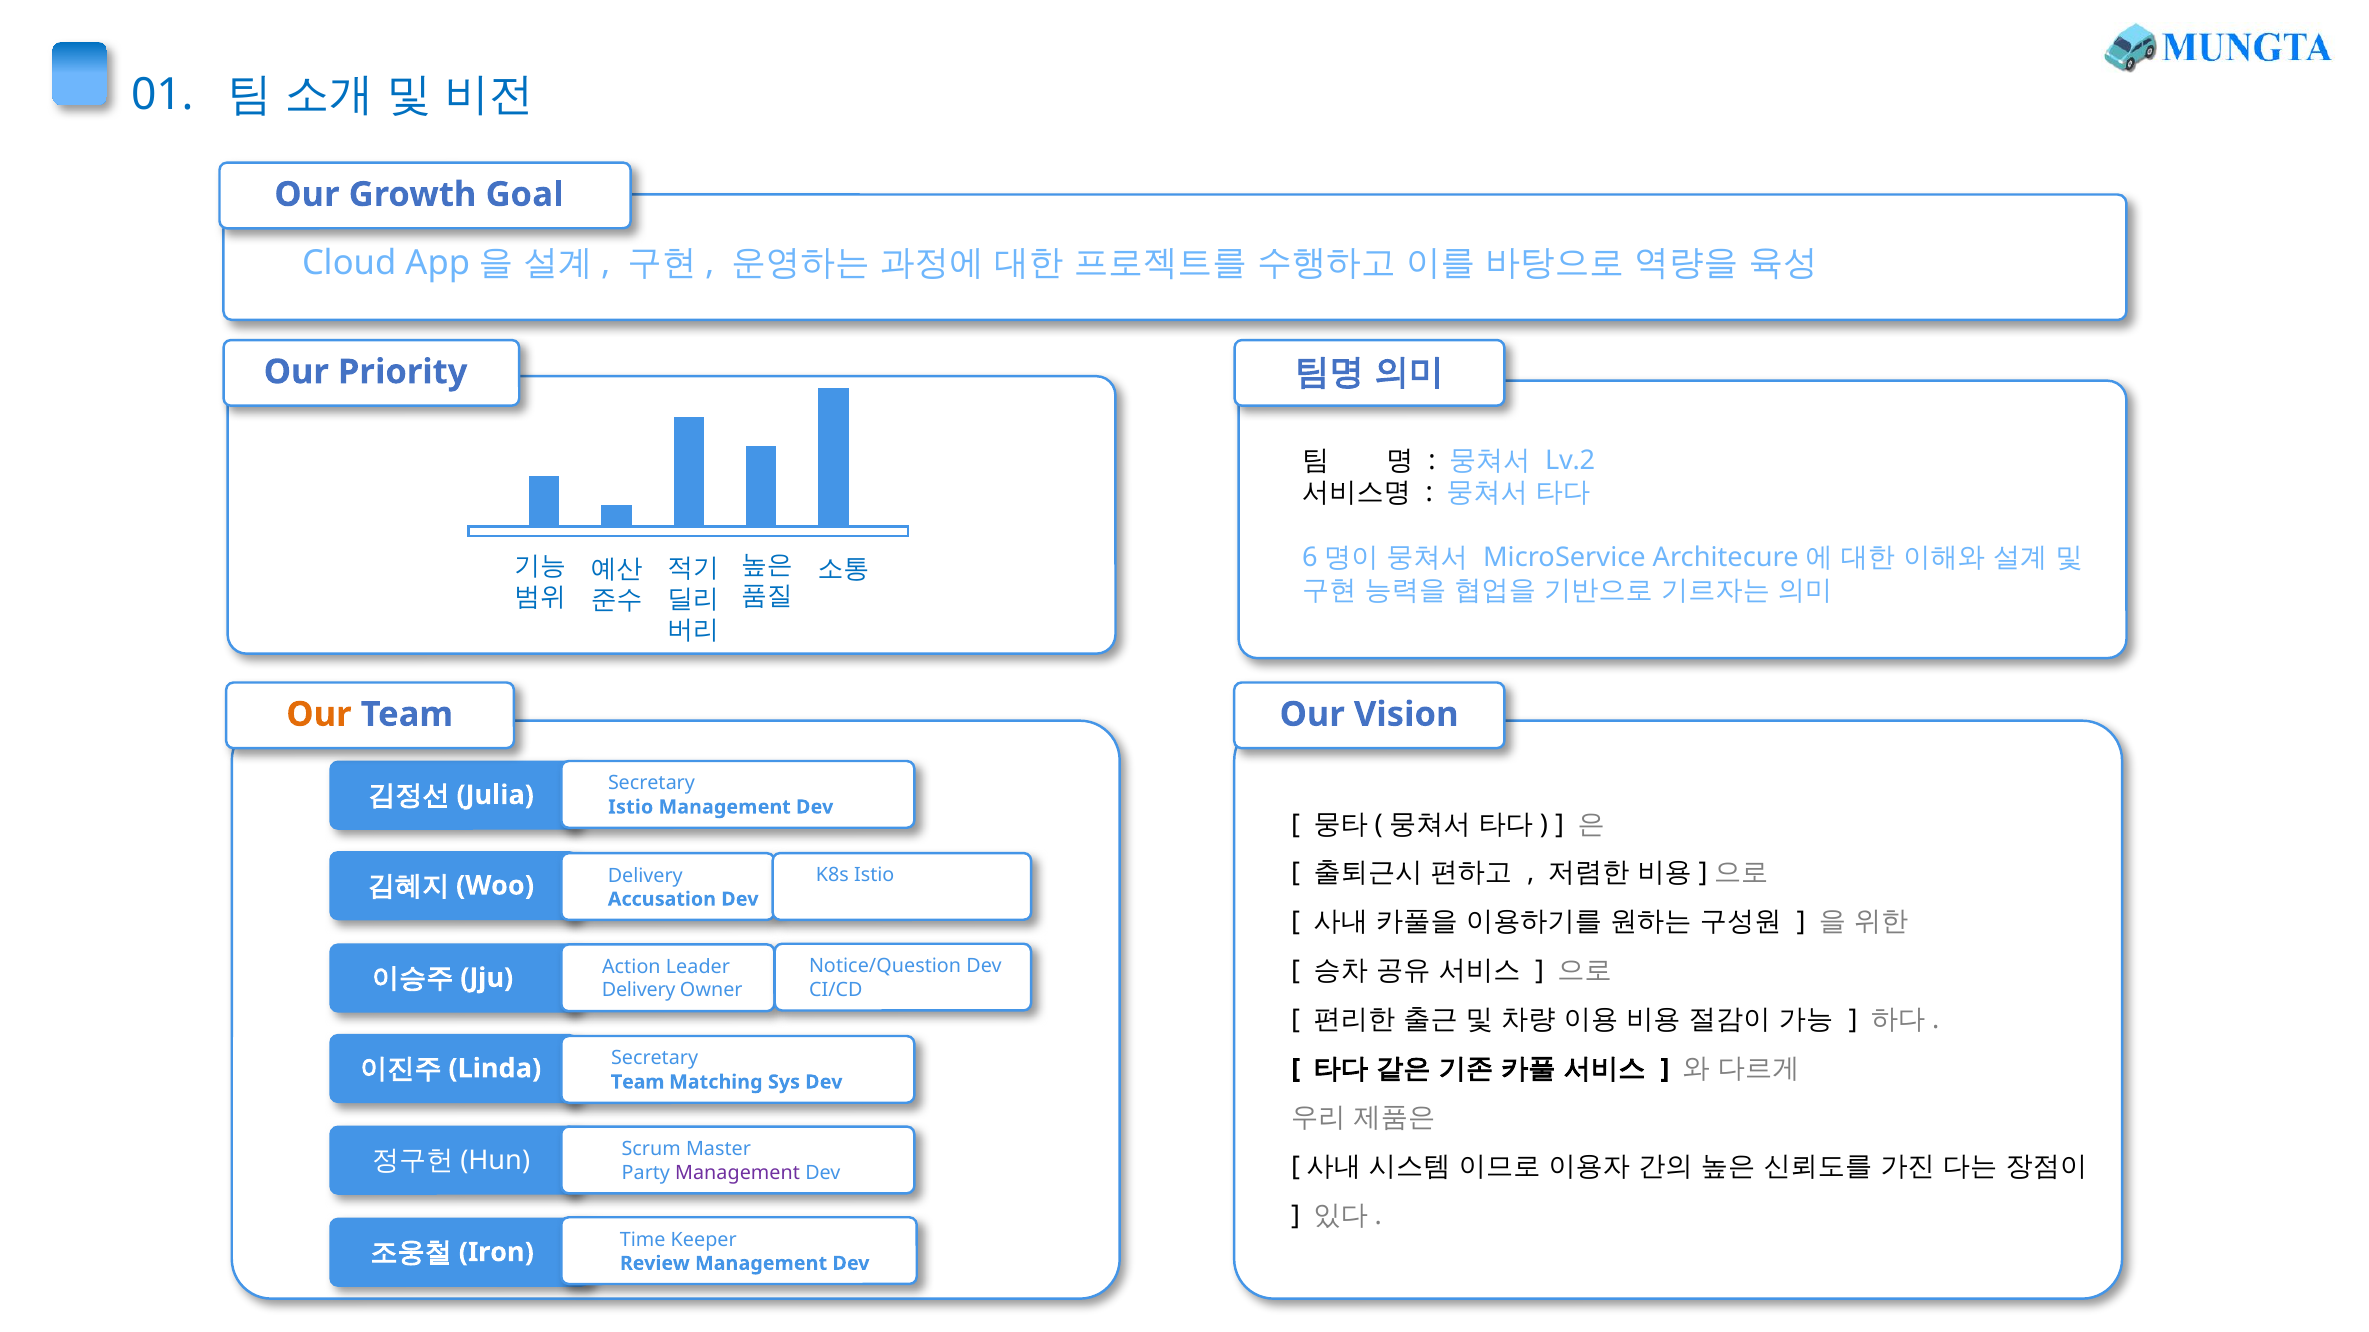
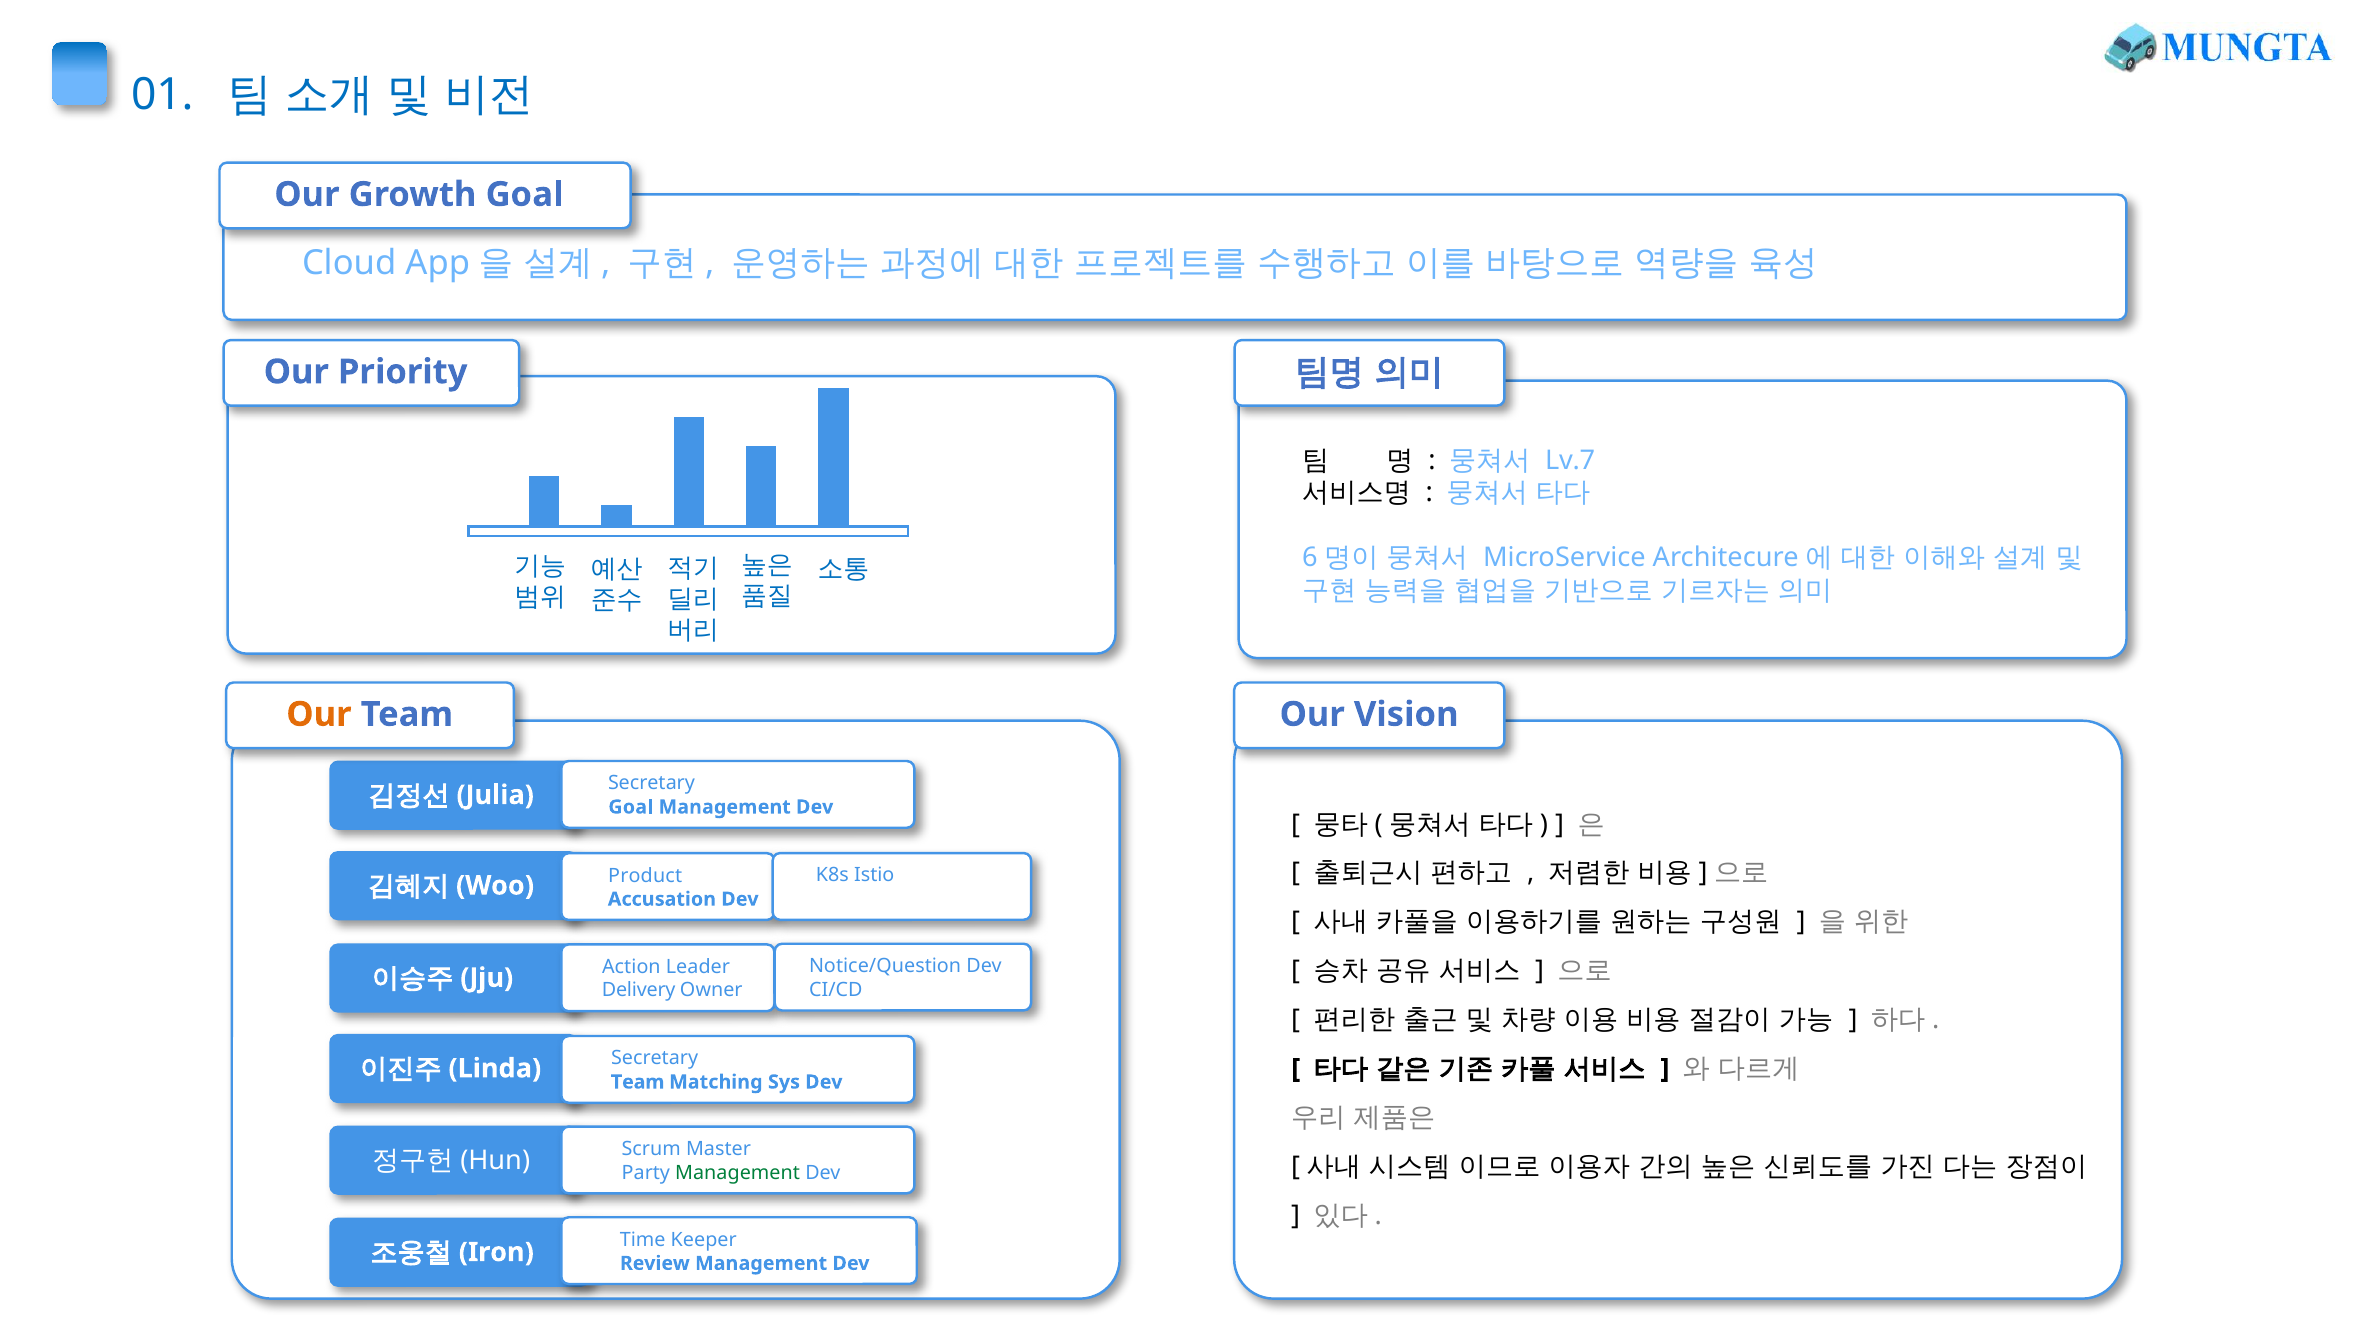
Lv.2: Lv.2 -> Lv.7
Istio at (631, 807): Istio -> Goal
Delivery at (645, 876): Delivery -> Product
Management at (738, 1173) colour: purple -> green
